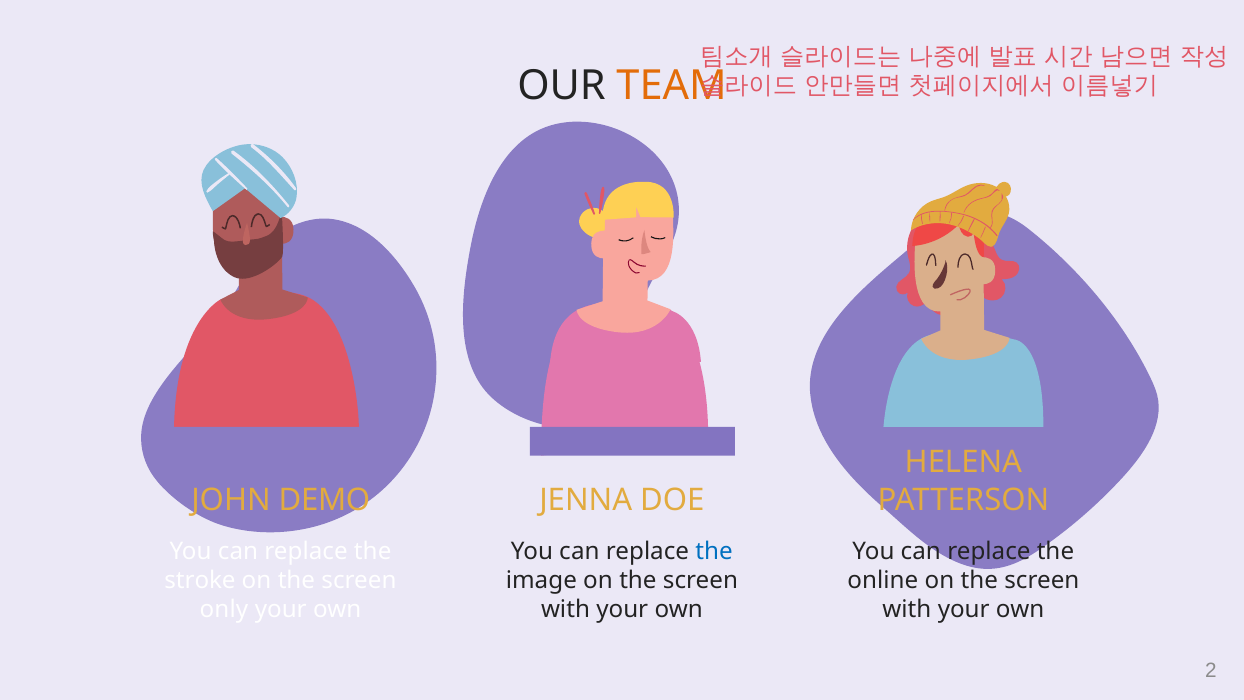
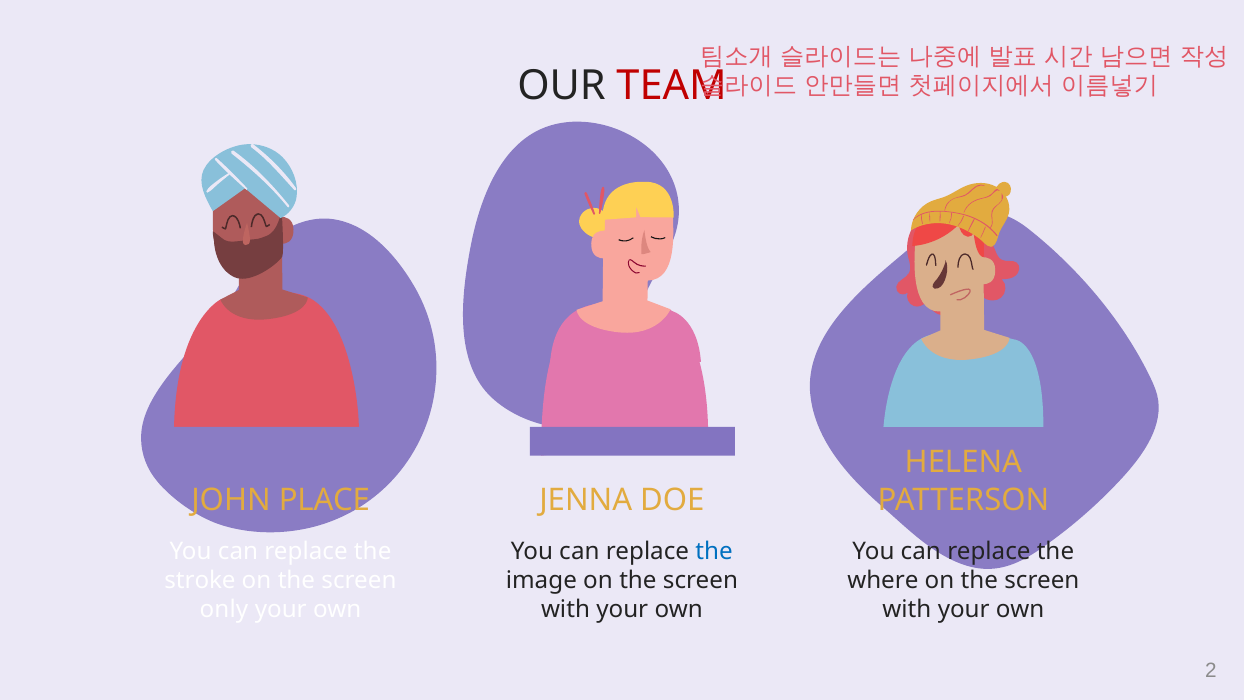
TEAM colour: orange -> red
DEMO: DEMO -> PLACE
online: online -> where
